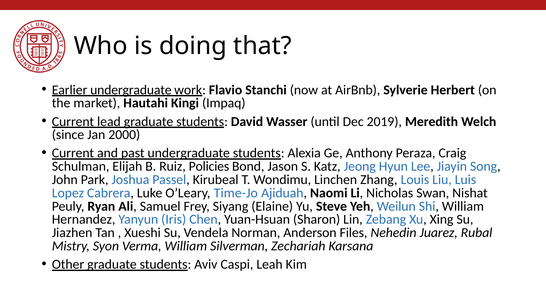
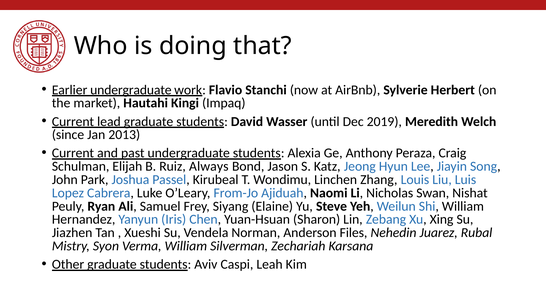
2000: 2000 -> 2013
Policies: Policies -> Always
Time-Jo: Time-Jo -> From-Jo
